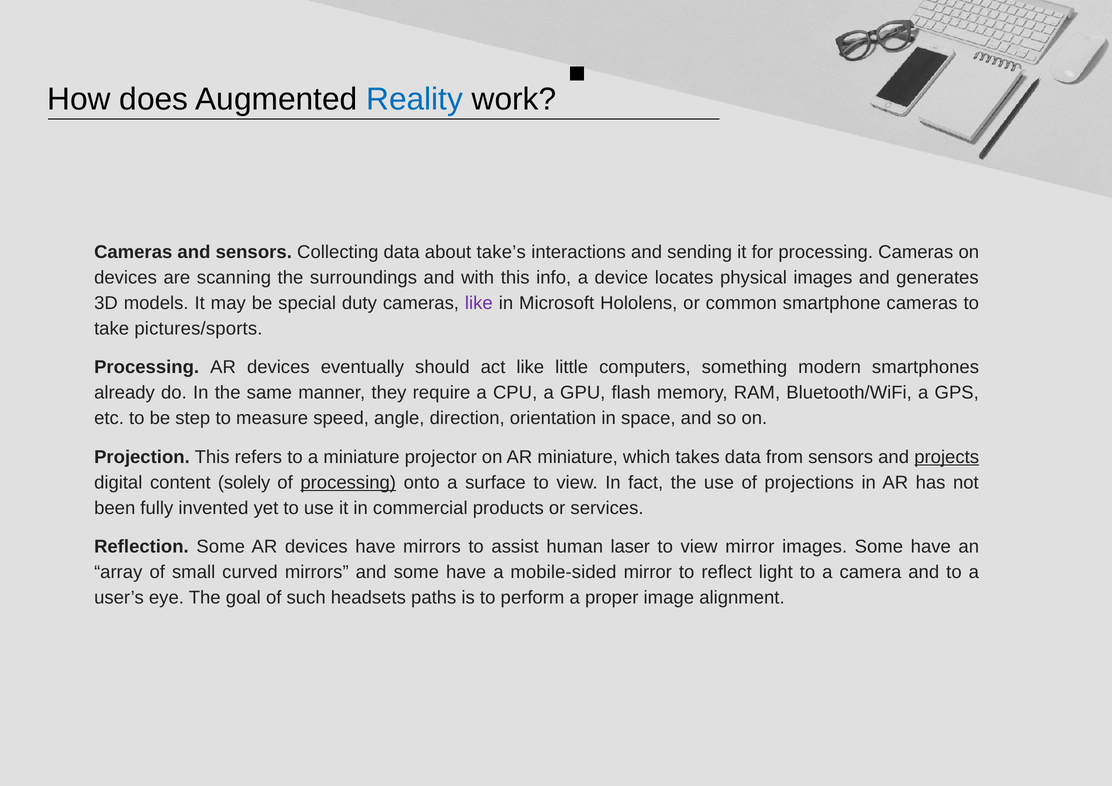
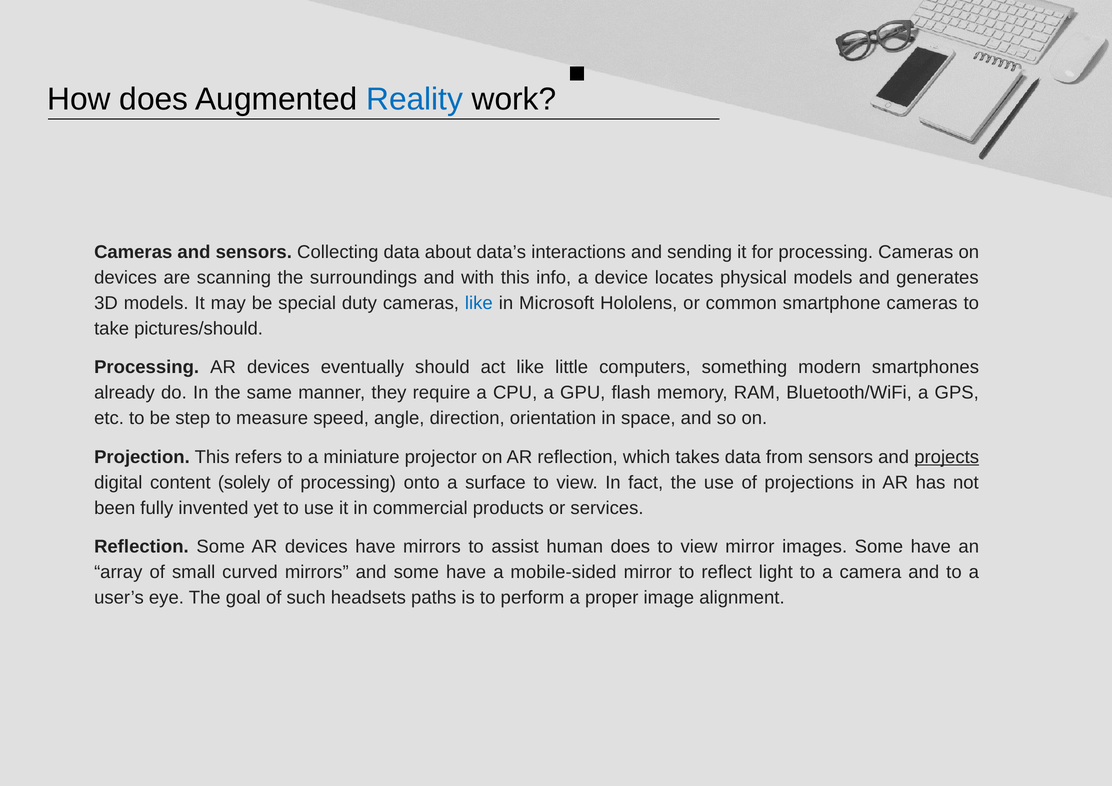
take’s: take’s -> data’s
physical images: images -> models
like at (479, 303) colour: purple -> blue
pictures/sports: pictures/sports -> pictures/should
AR miniature: miniature -> reflection
processing at (348, 483) underline: present -> none
human laser: laser -> does
